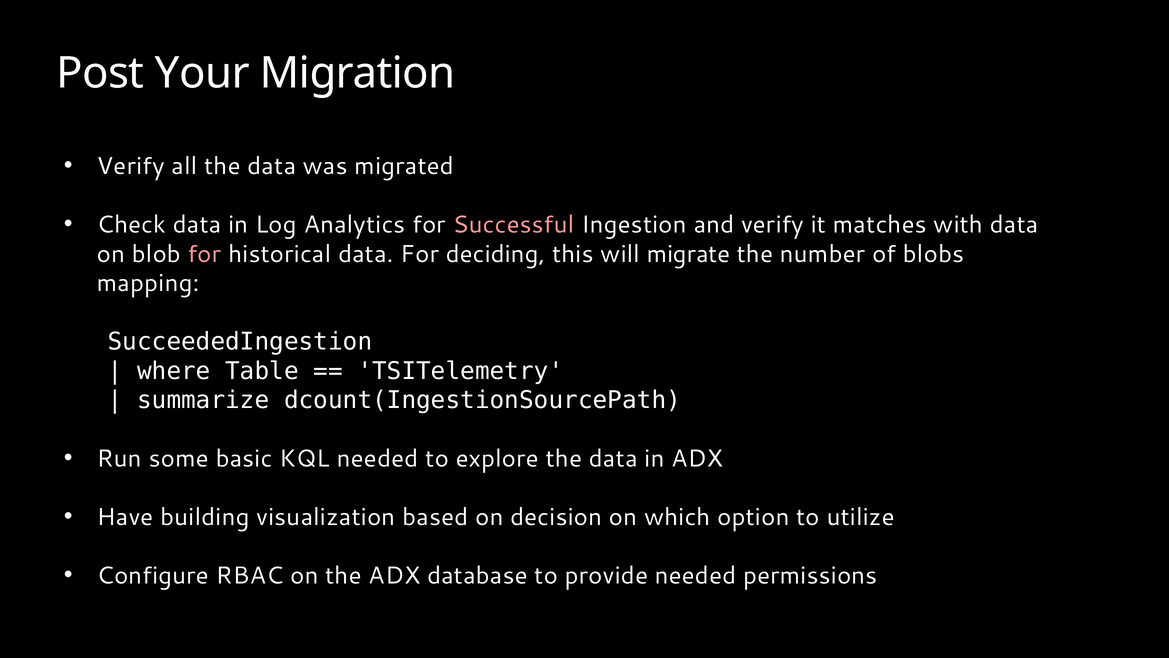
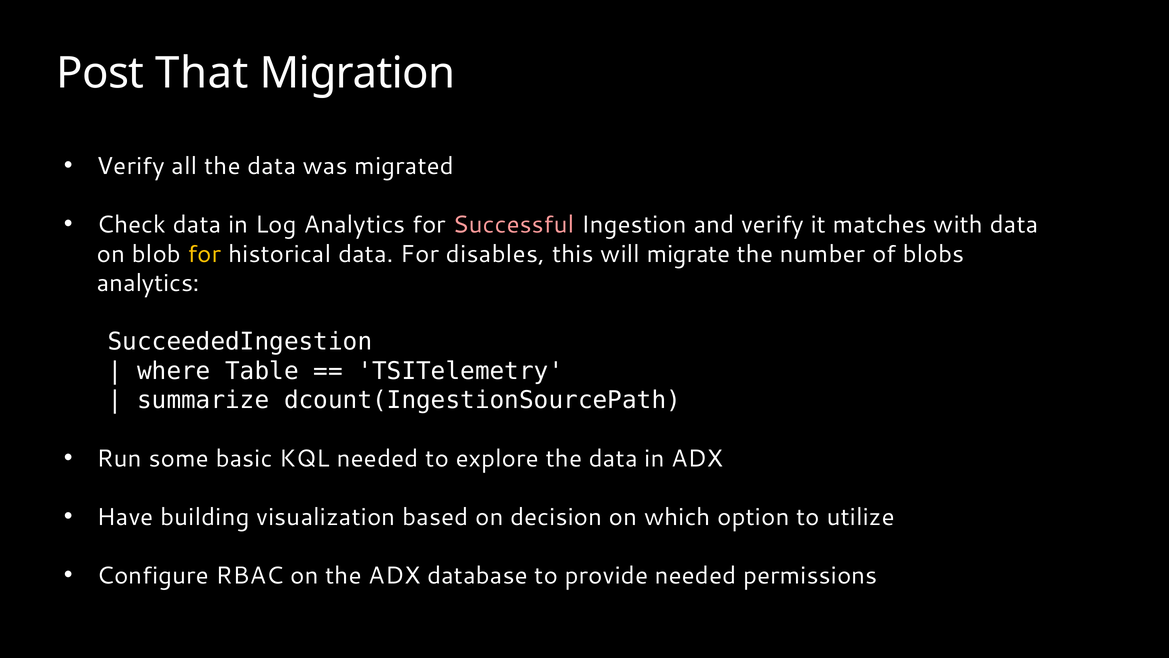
Your: Your -> That
for at (205, 254) colour: pink -> yellow
deciding: deciding -> disables
mapping at (148, 283): mapping -> analytics
